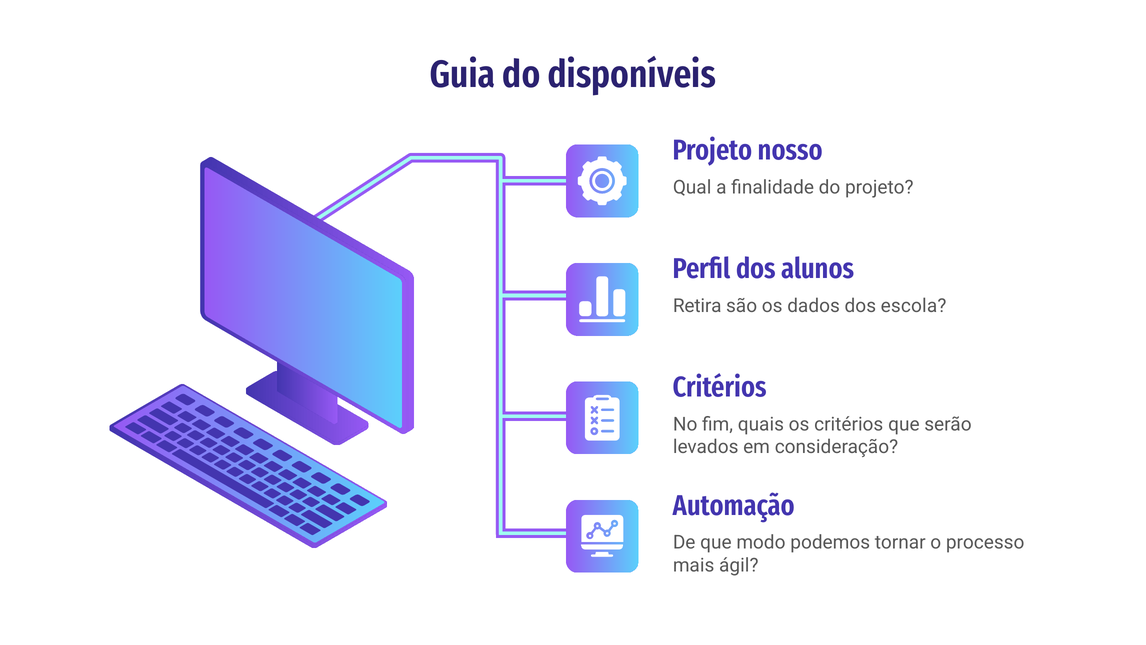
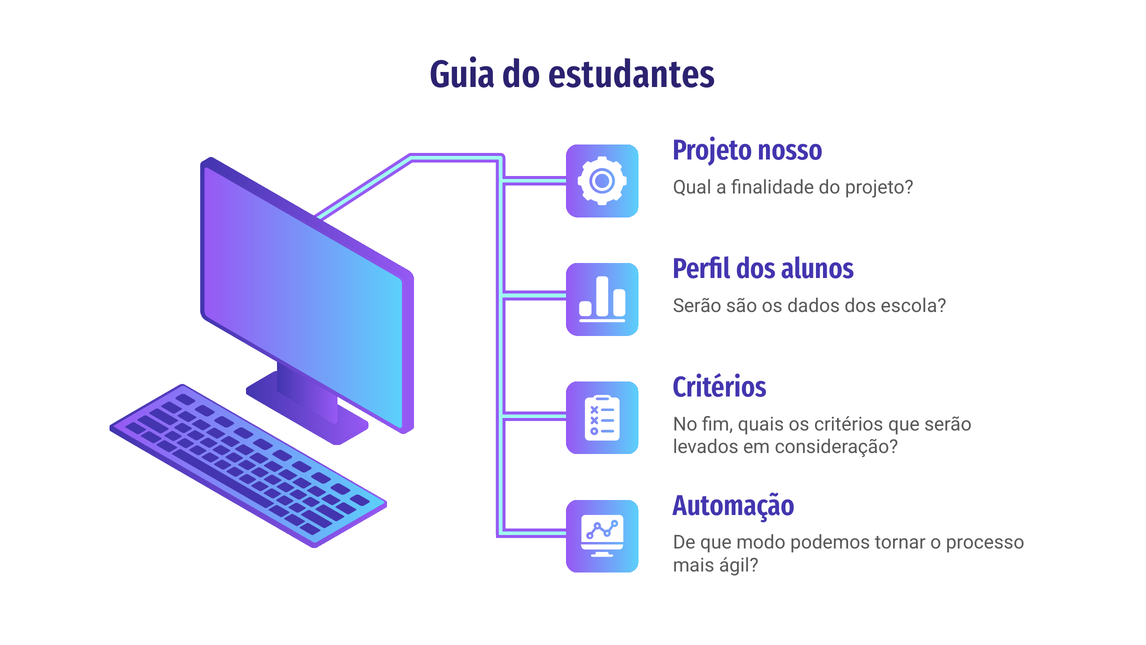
disponíveis: disponíveis -> estudantes
Retira at (697, 306): Retira -> Serão
